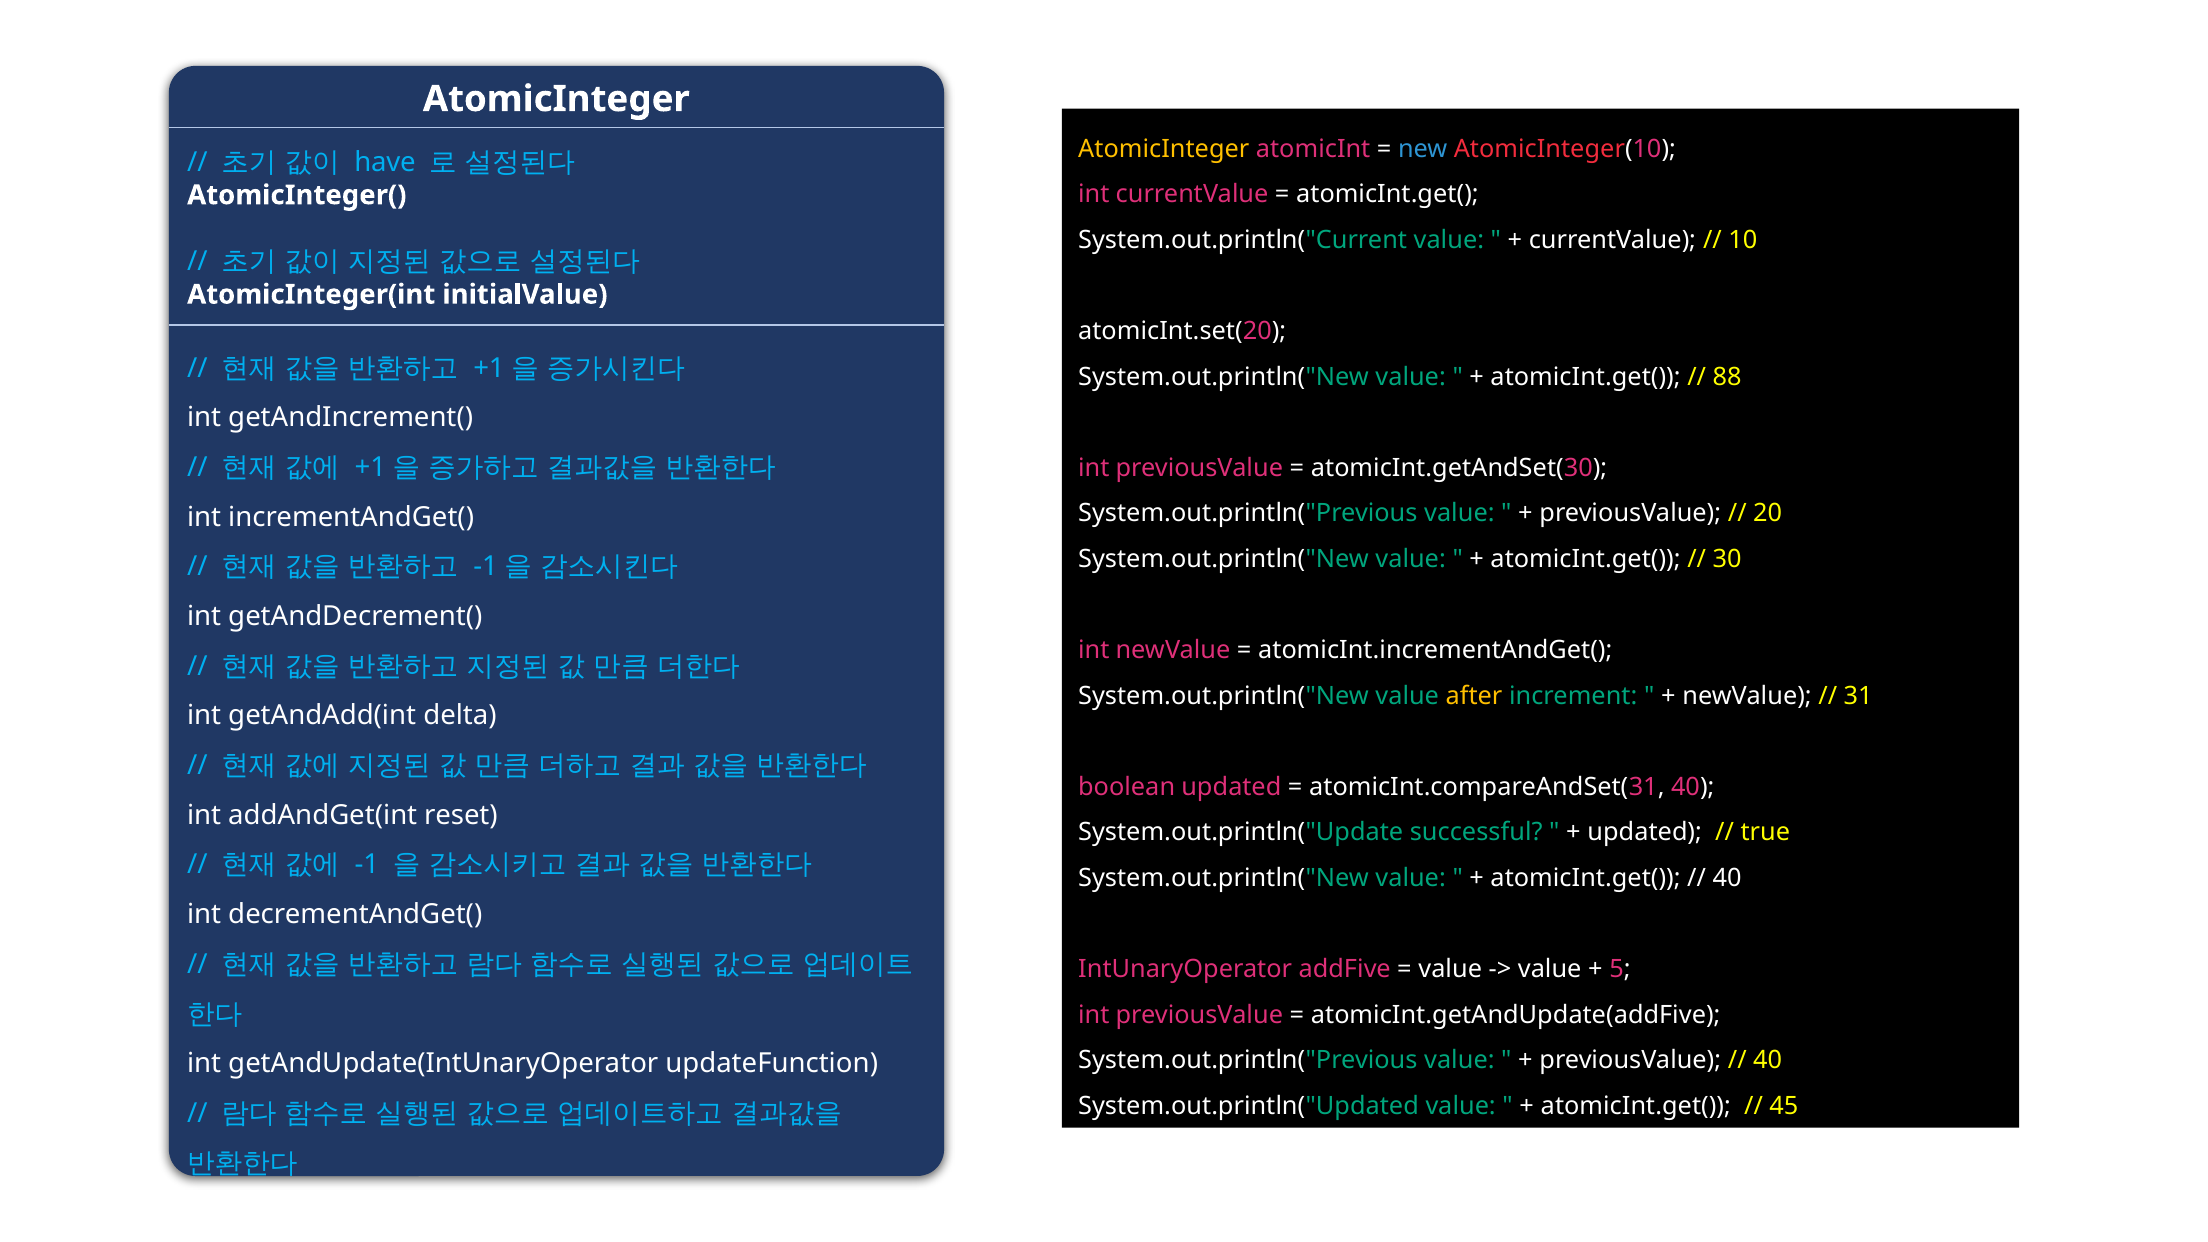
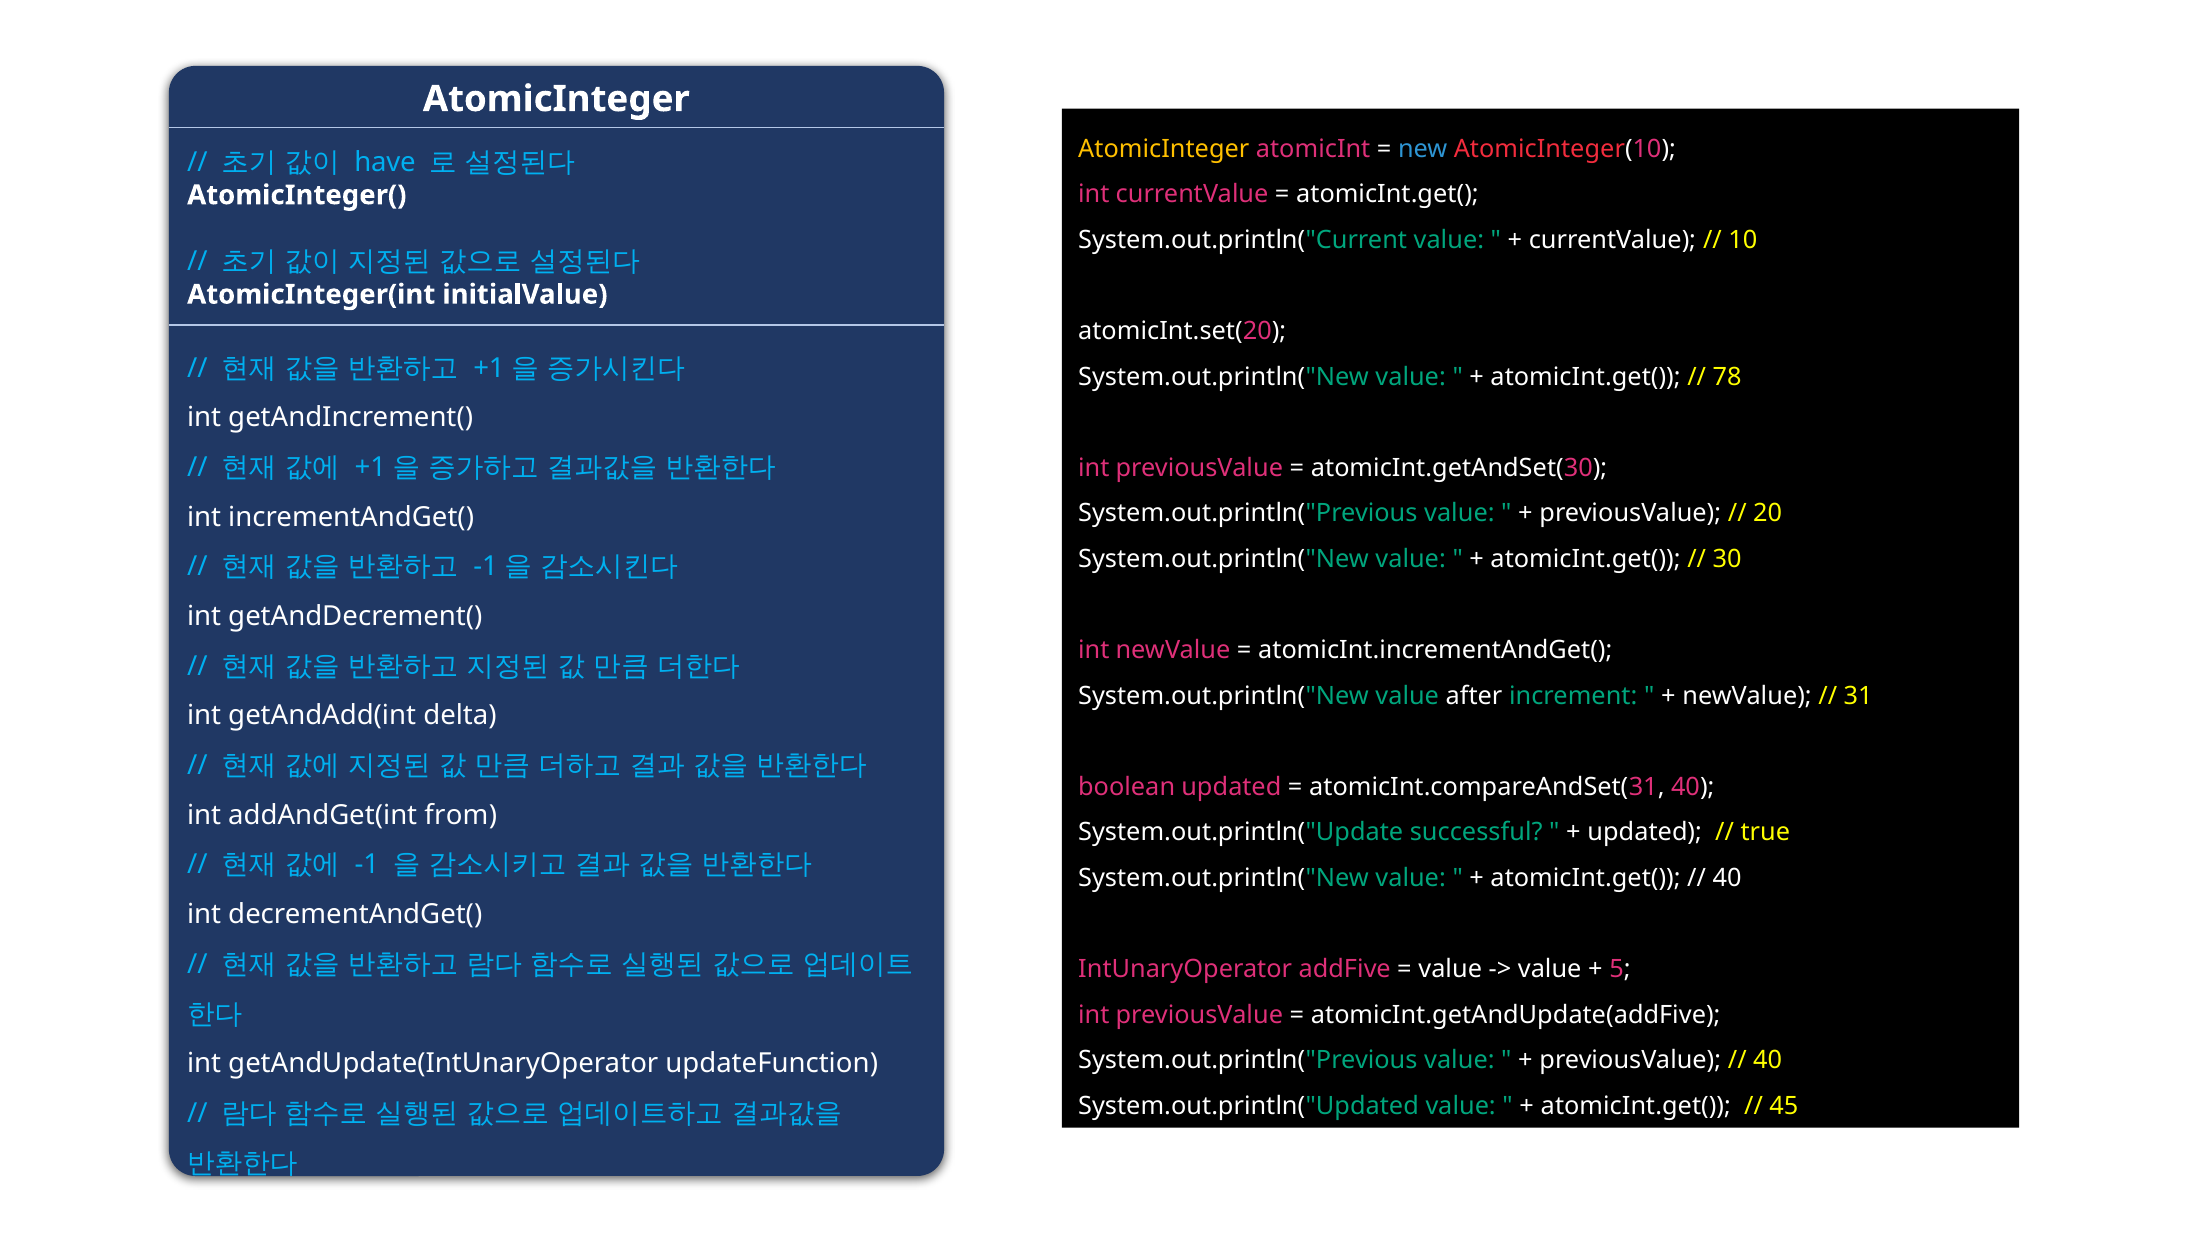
88: 88 -> 78
after colour: yellow -> white
reset: reset -> from
